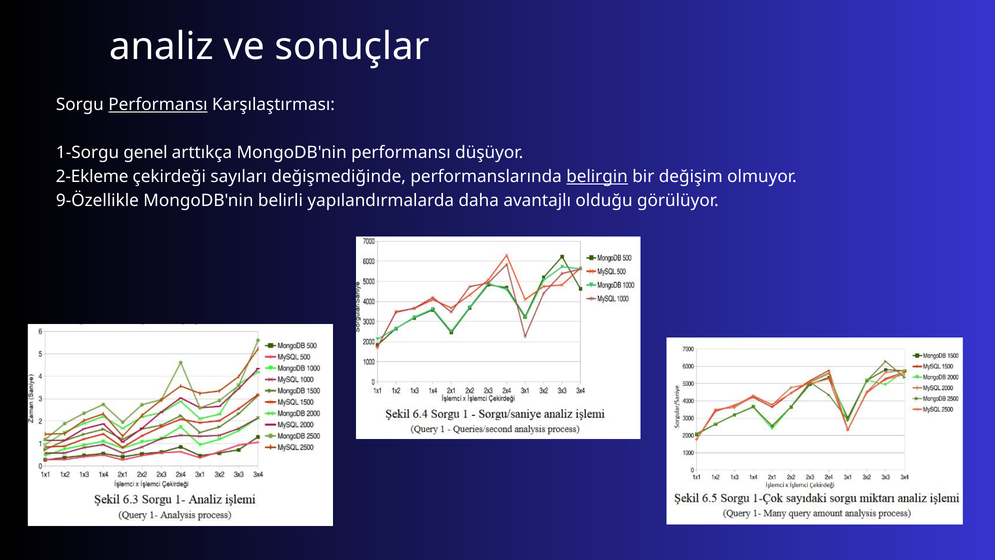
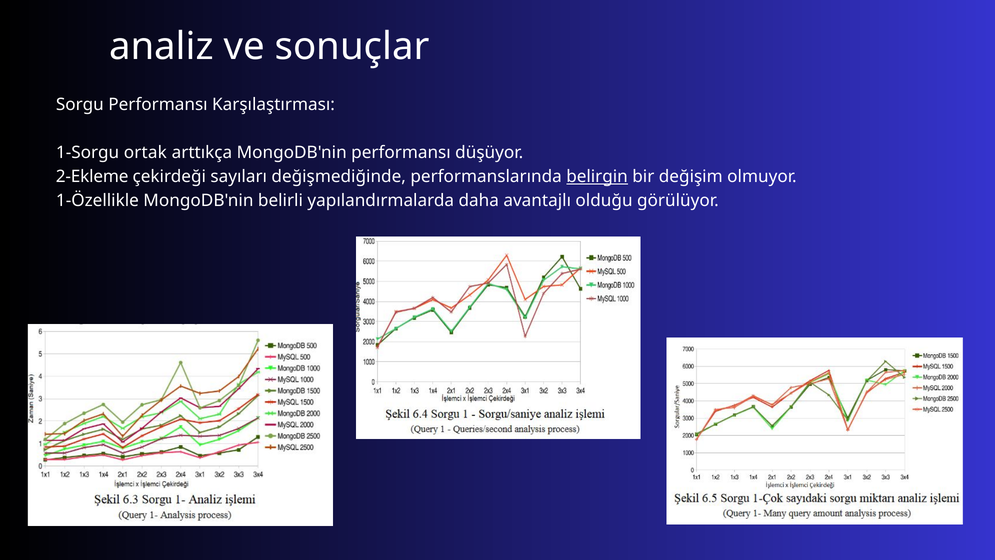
Performansı at (158, 104) underline: present -> none
genel: genel -> ortak
9-Özellikle: 9-Özellikle -> 1-Özellikle
